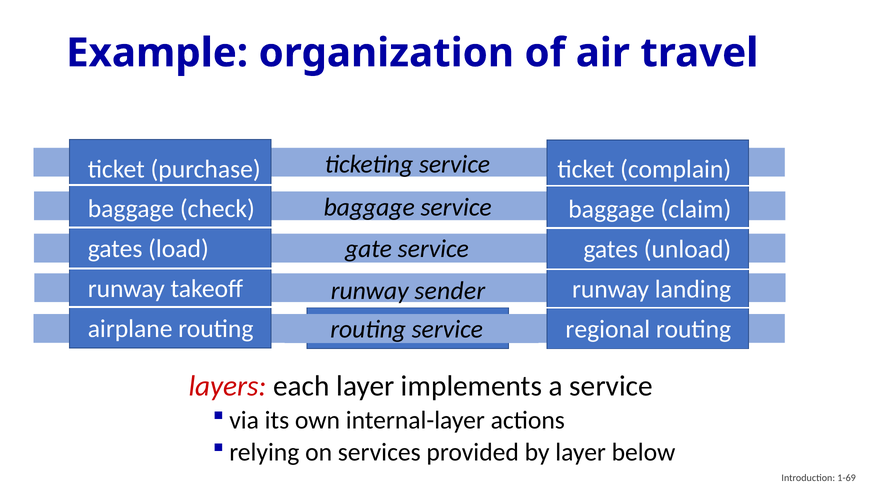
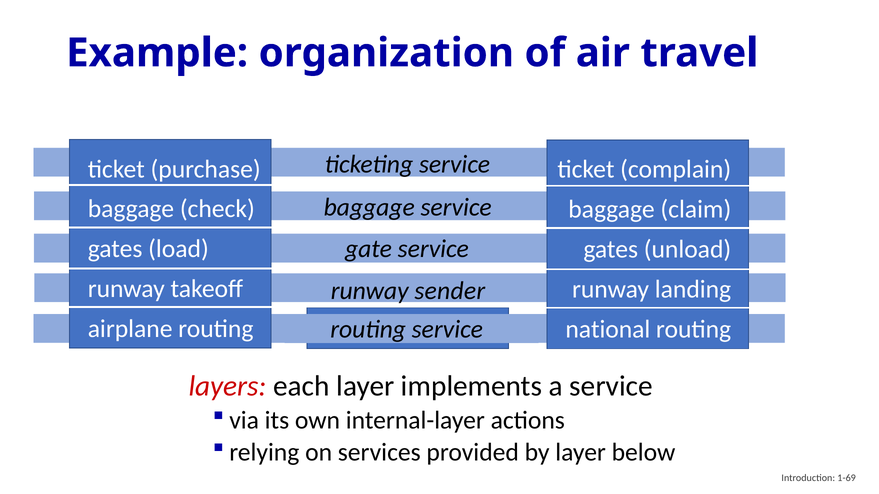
regional: regional -> national
